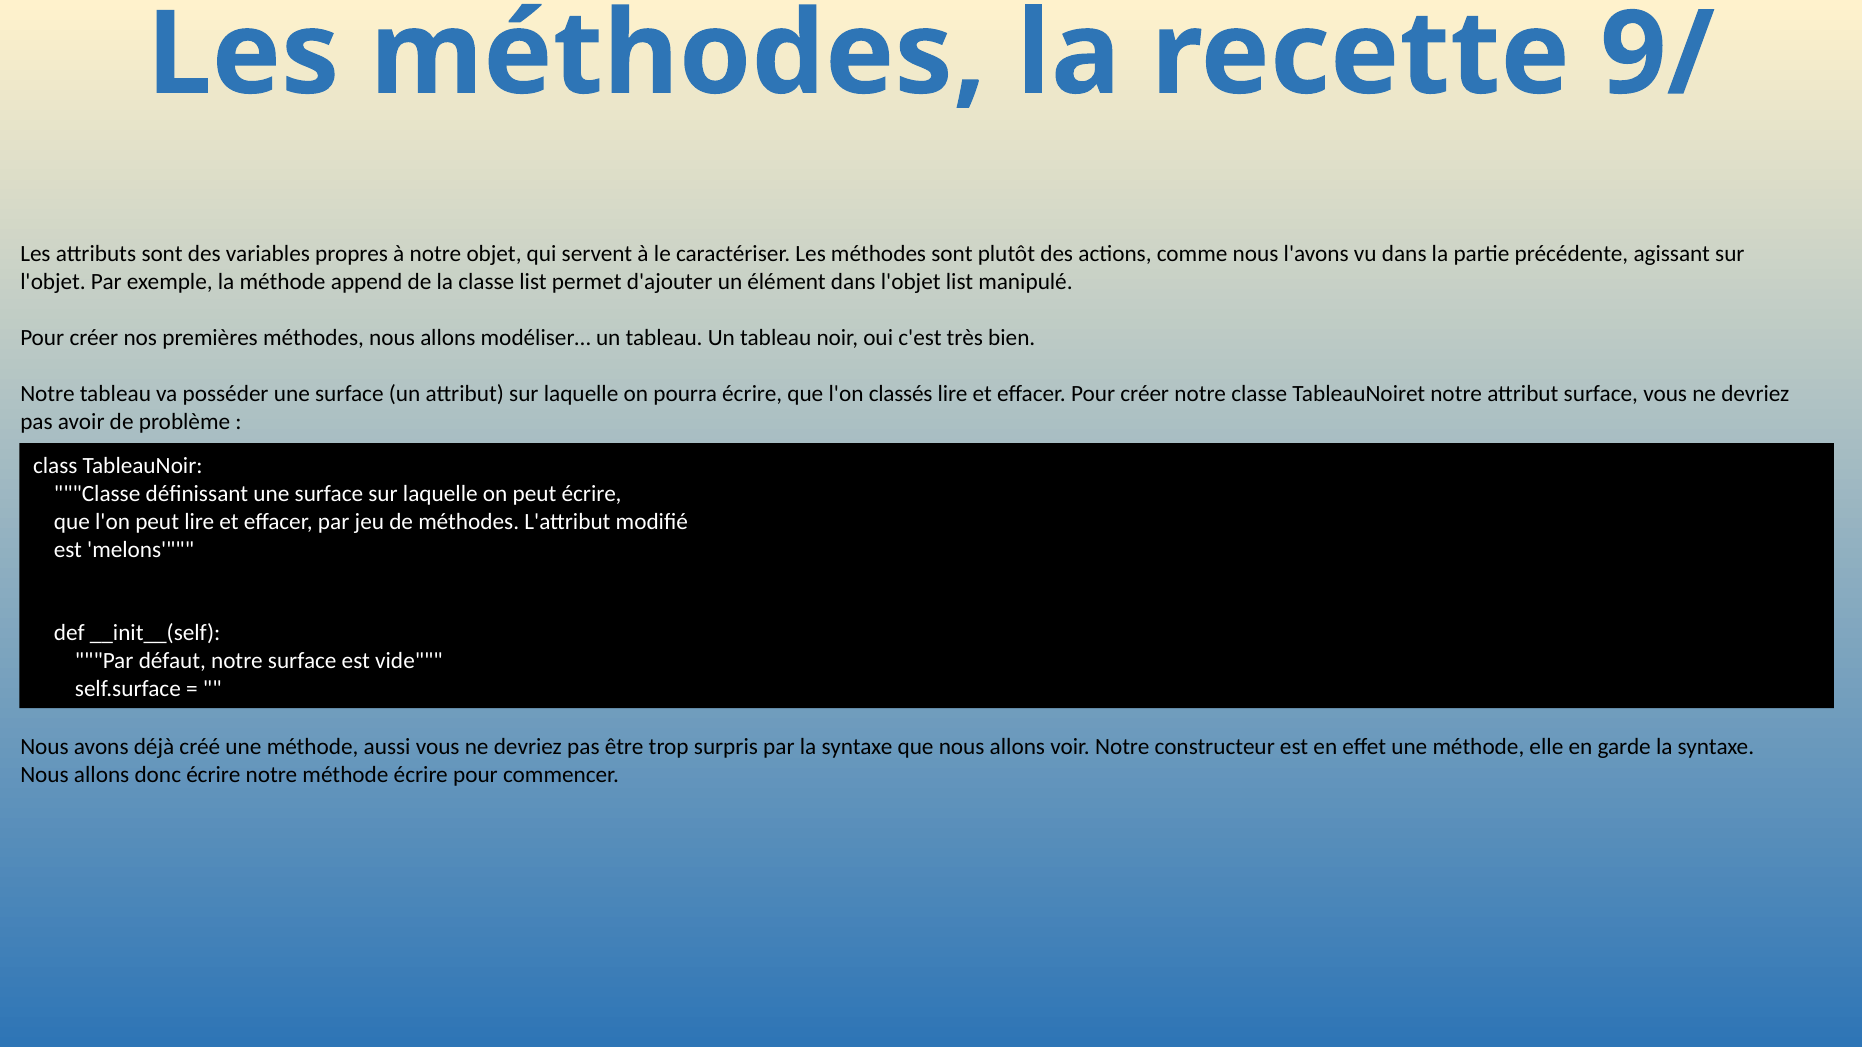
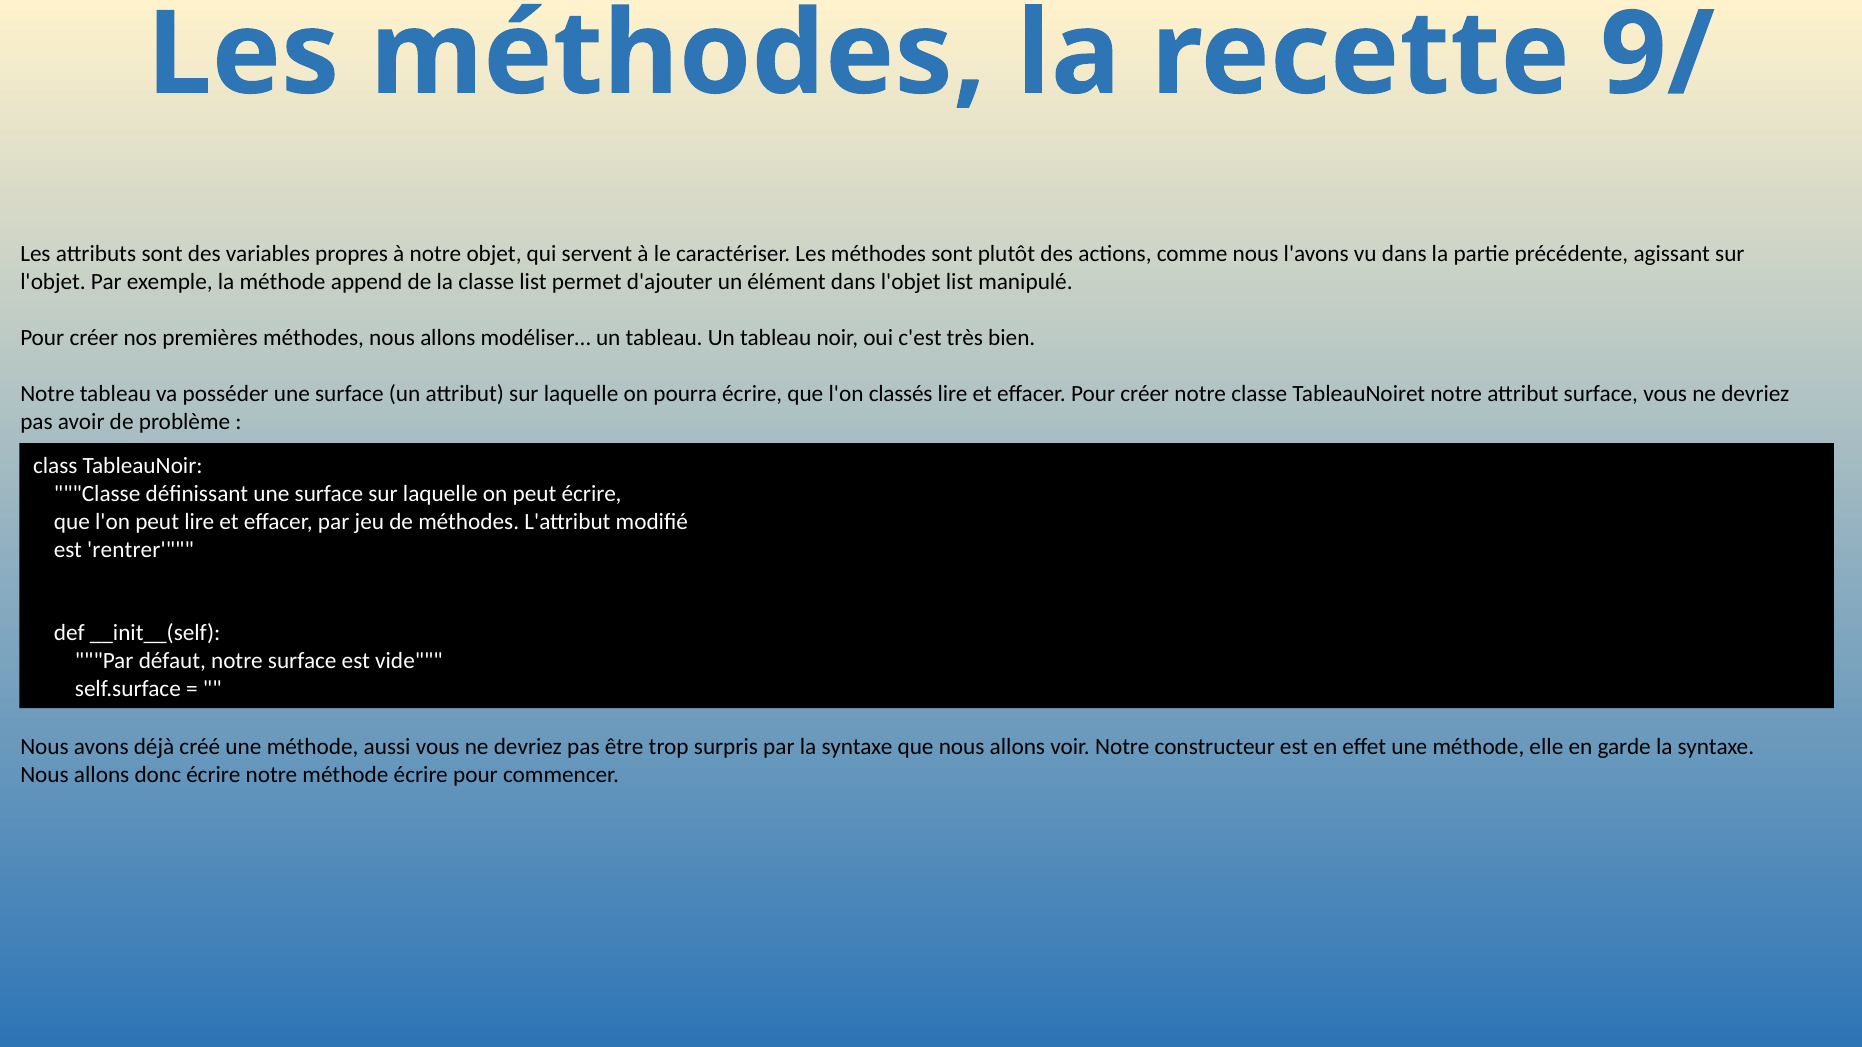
melons: melons -> rentrer
